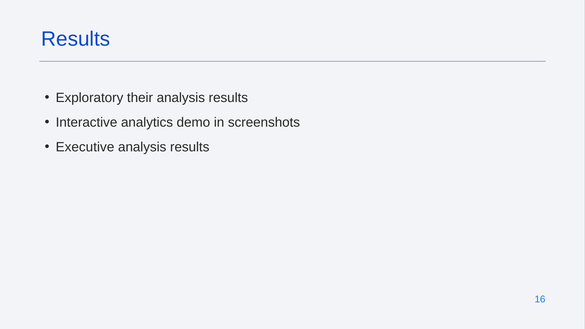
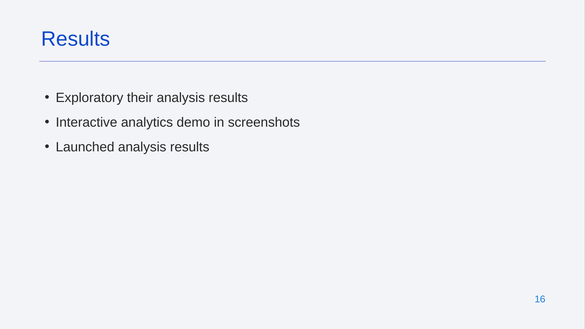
Executive: Executive -> Launched
